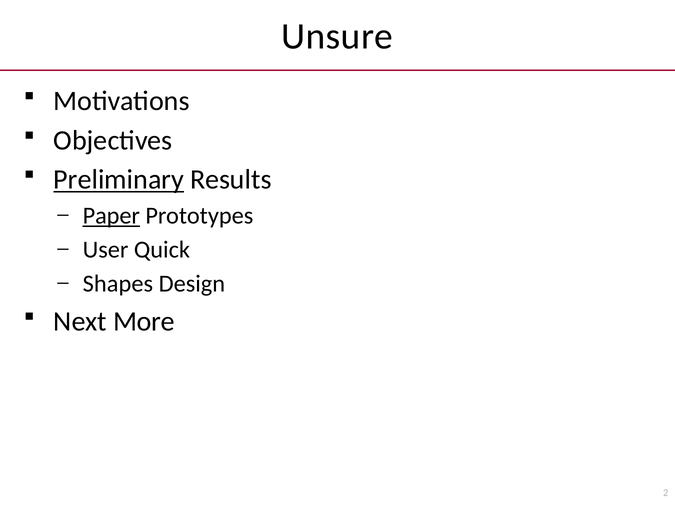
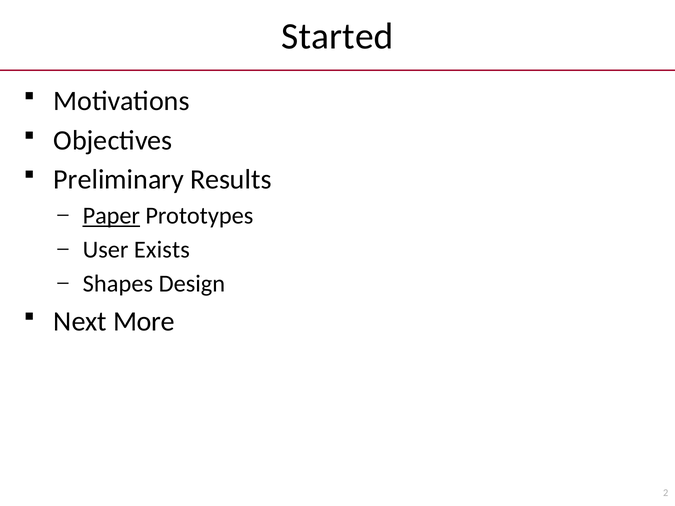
Unsure: Unsure -> Started
Preliminary underline: present -> none
Quick: Quick -> Exists
